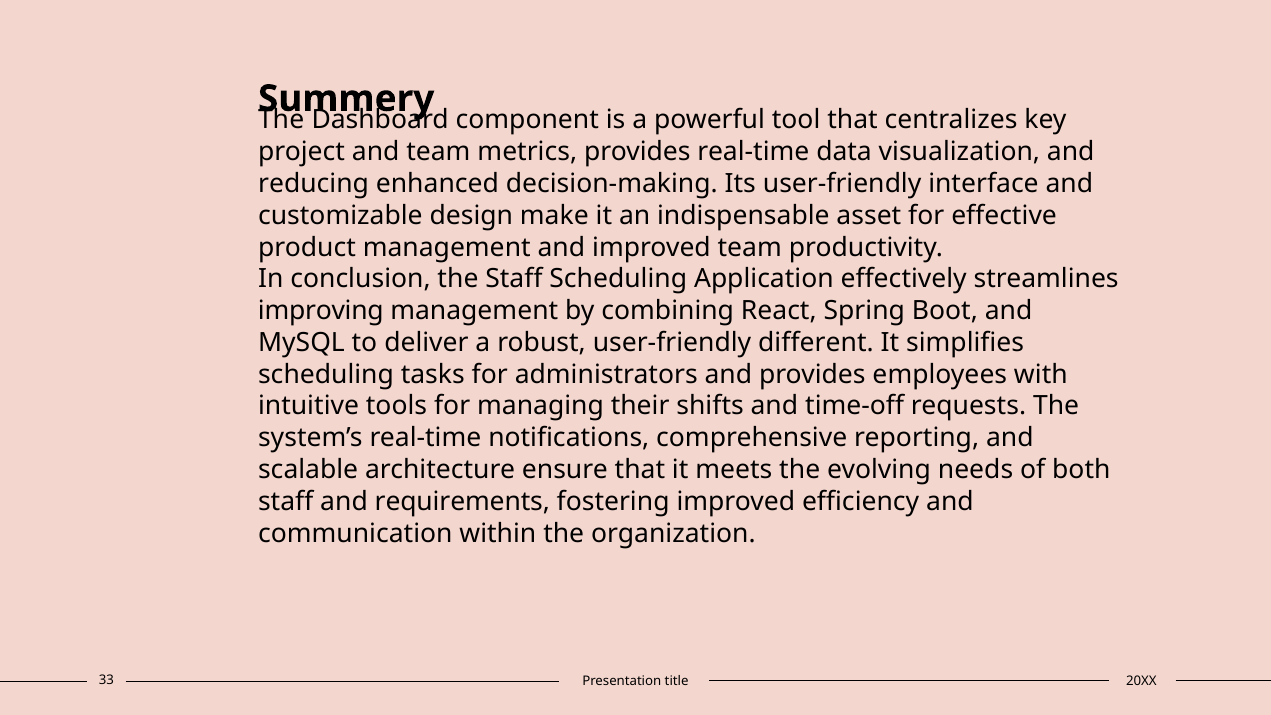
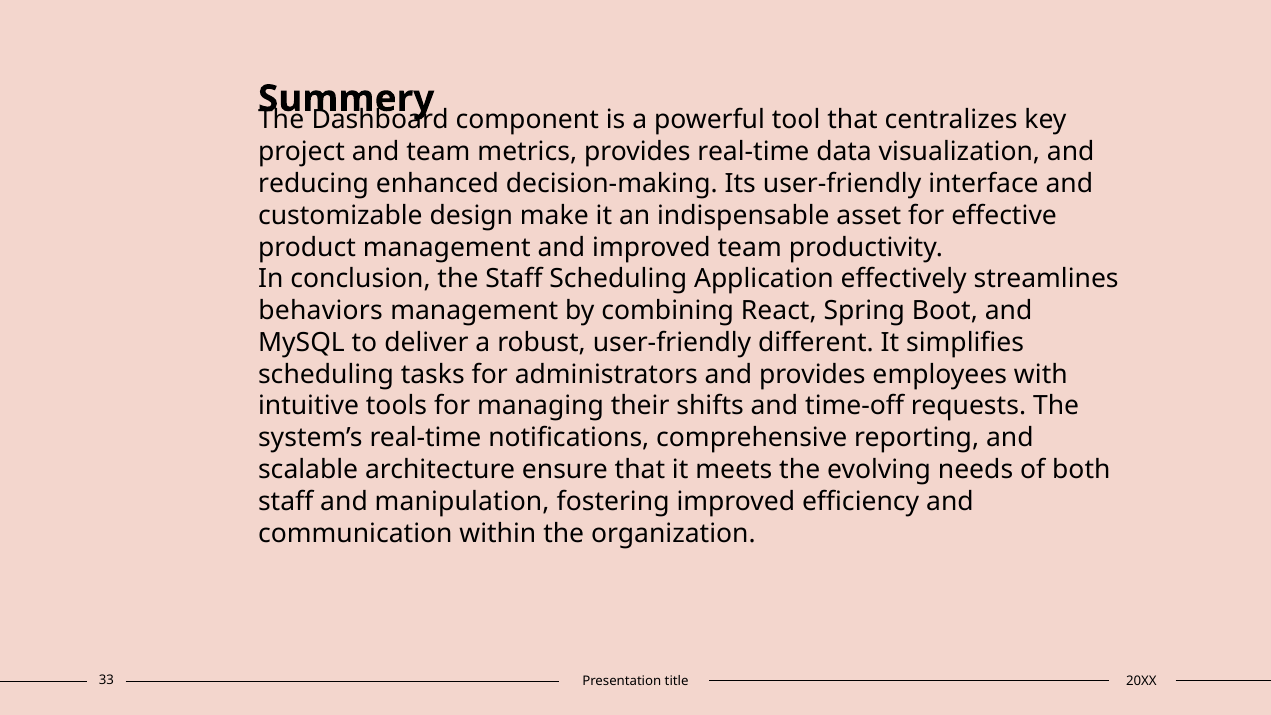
improving: improving -> behaviors
requirements: requirements -> manipulation
